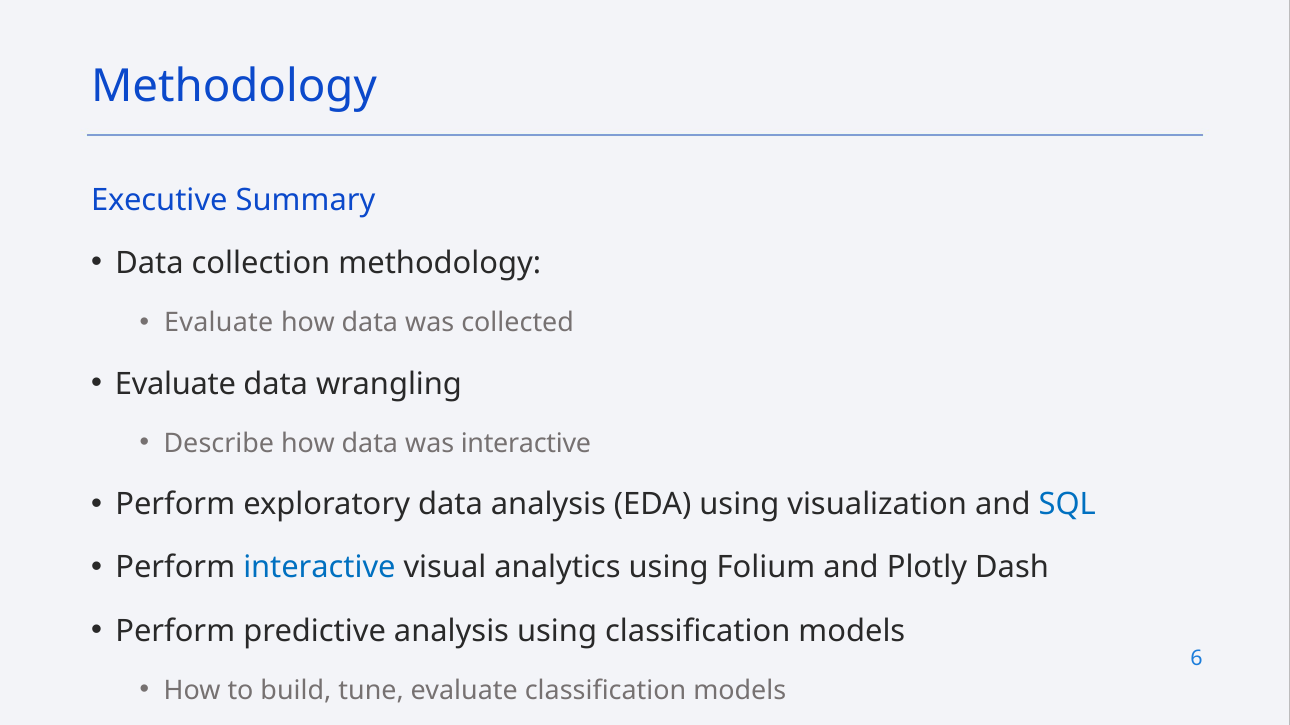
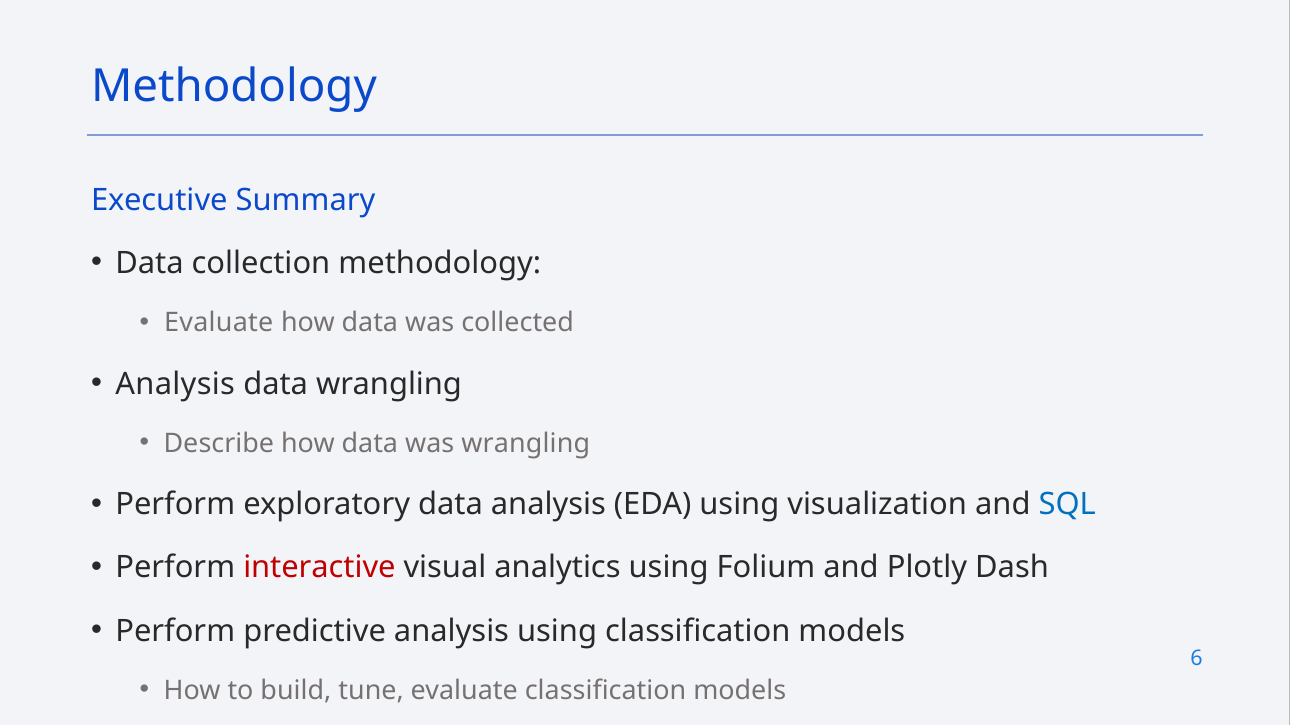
Evaluate at (175, 384): Evaluate -> Analysis
was interactive: interactive -> wrangling
interactive at (319, 568) colour: blue -> red
